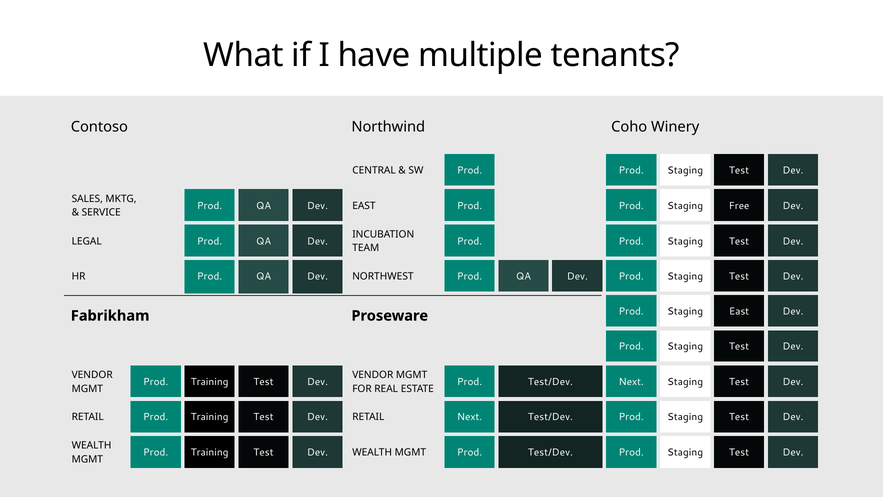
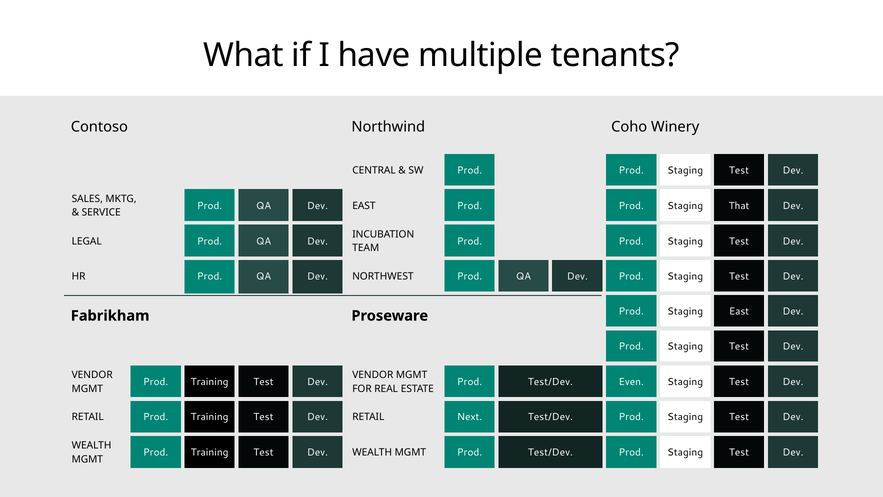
Free: Free -> That
Test/Dev Next: Next -> Even
